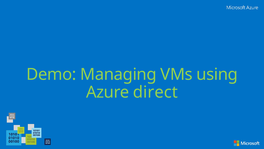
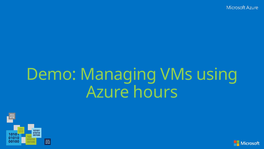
direct: direct -> hours
